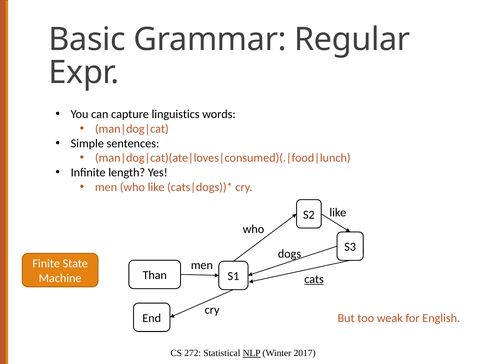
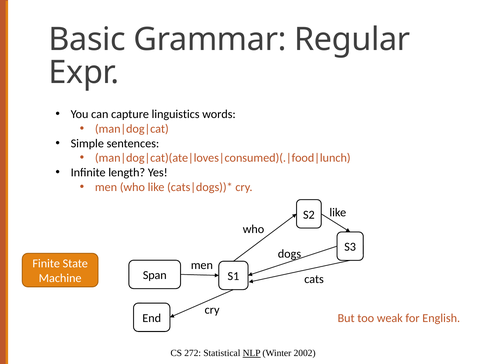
Than: Than -> Span
cats underline: present -> none
2017: 2017 -> 2002
